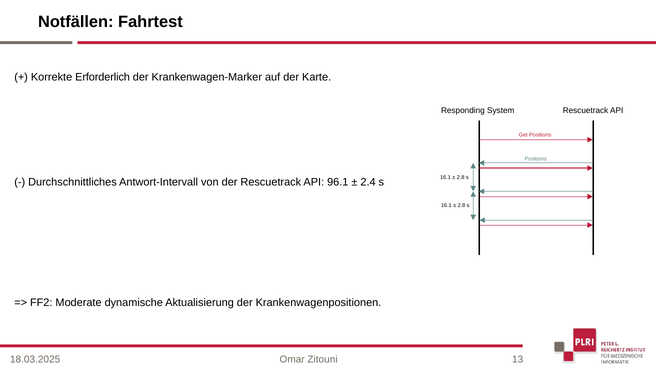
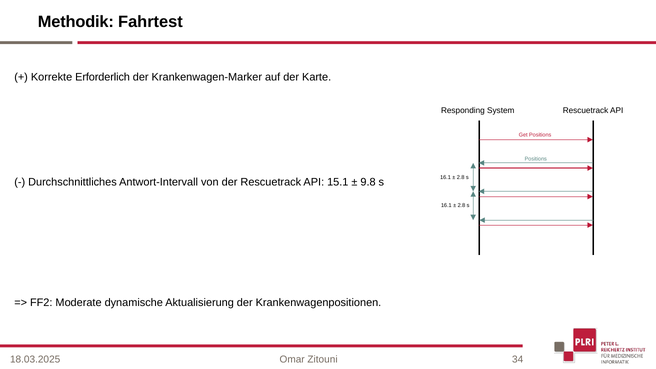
Notfällen: Notfällen -> Methodik
96.1: 96.1 -> 15.1
2.4: 2.4 -> 9.8
13: 13 -> 34
